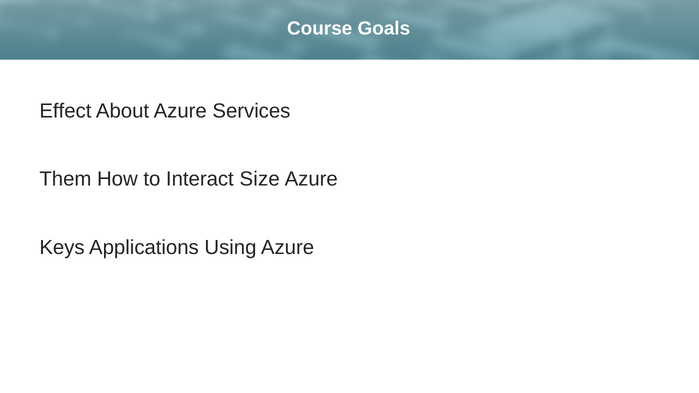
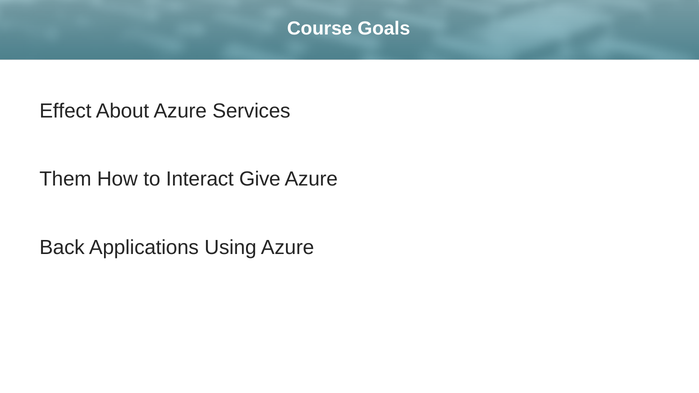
Size: Size -> Give
Keys: Keys -> Back
